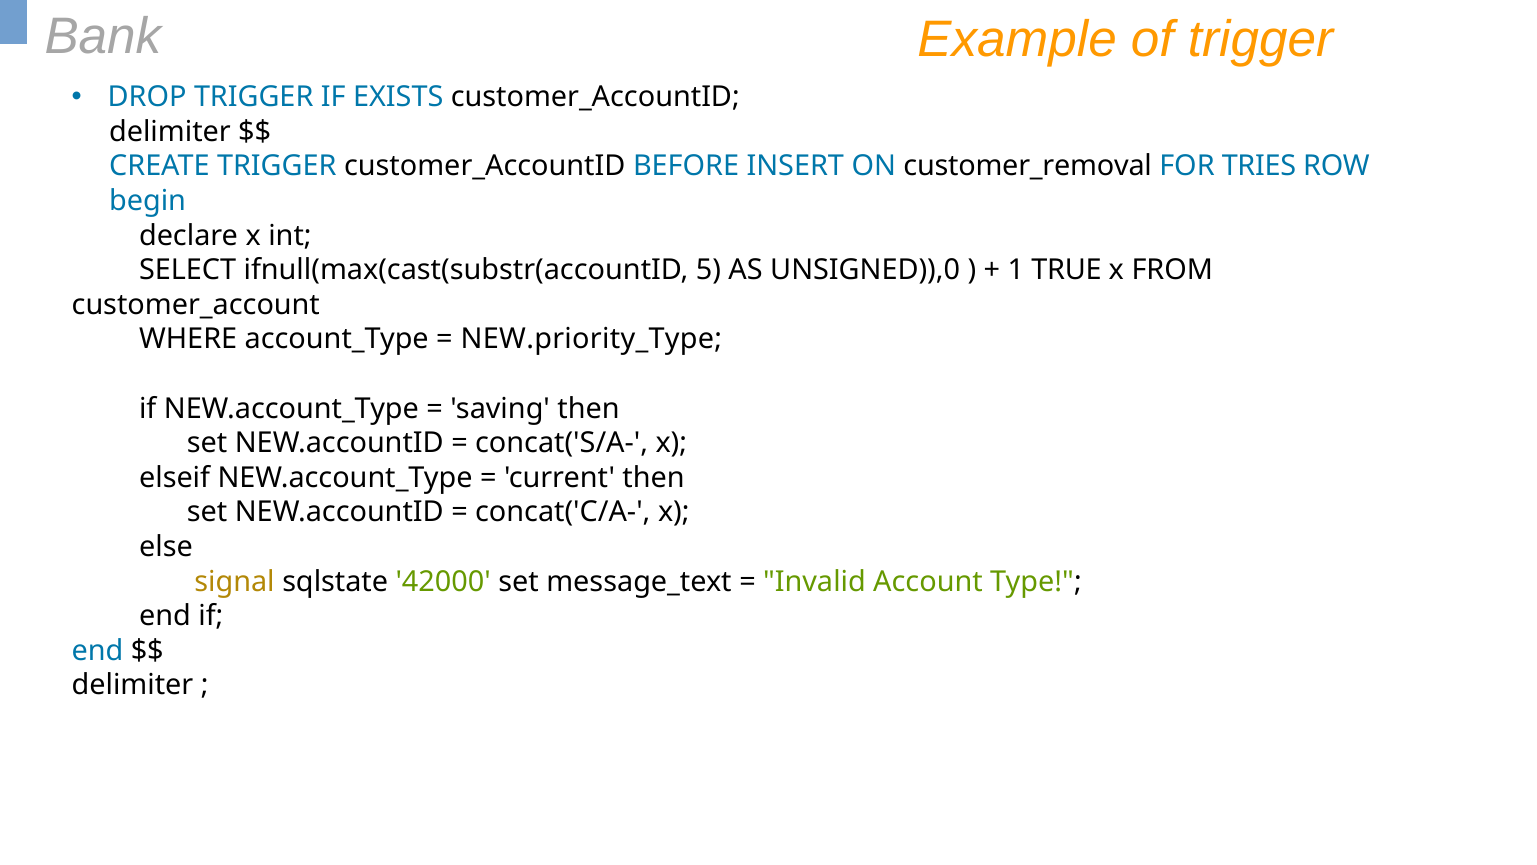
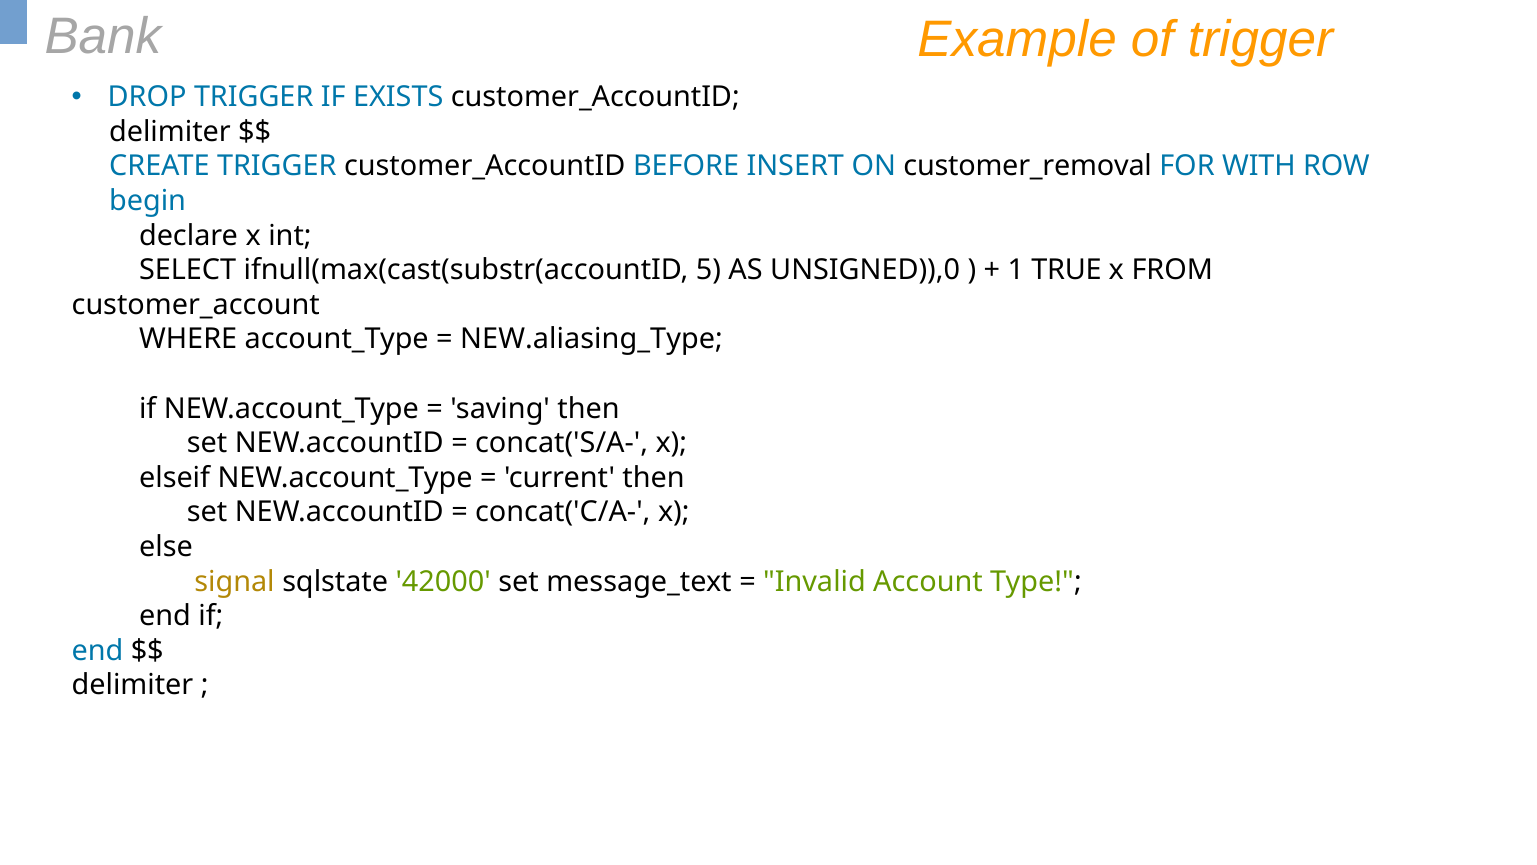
TRIES: TRIES -> WITH
NEW.priority_Type: NEW.priority_Type -> NEW.aliasing_Type
